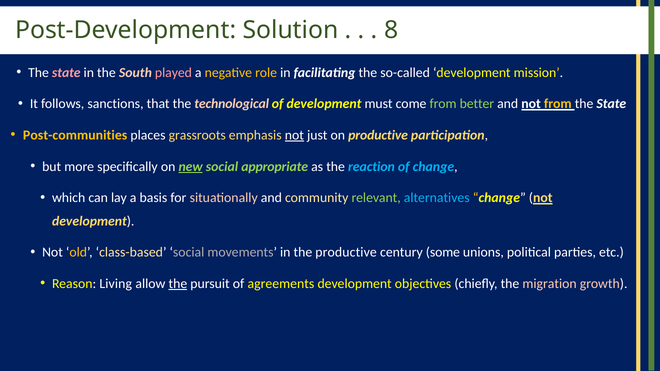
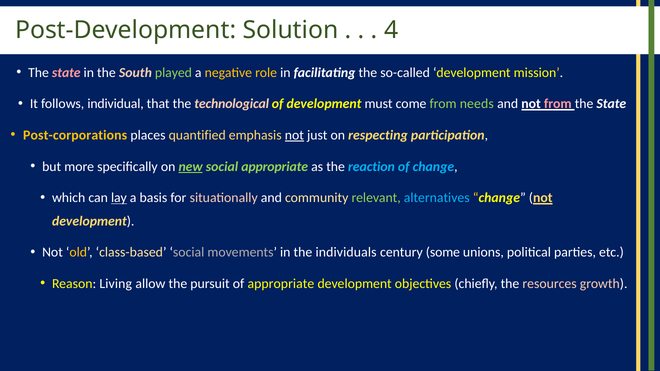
8: 8 -> 4
played colour: pink -> light green
sanctions: sanctions -> individual
better: better -> needs
from at (558, 104) colour: yellow -> pink
Post-communities: Post-communities -> Post-corporations
grassroots: grassroots -> quantified
on productive: productive -> respecting
lay underline: none -> present
the productive: productive -> individuals
the at (178, 284) underline: present -> none
of agreements: agreements -> appropriate
migration: migration -> resources
